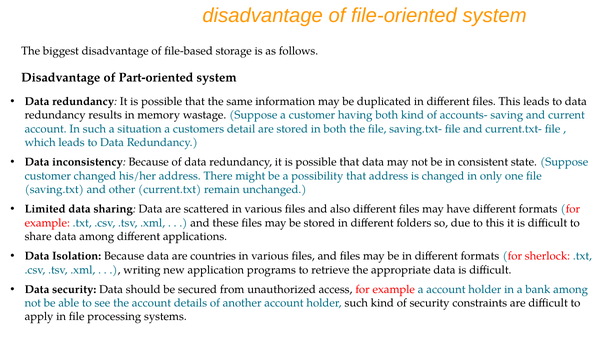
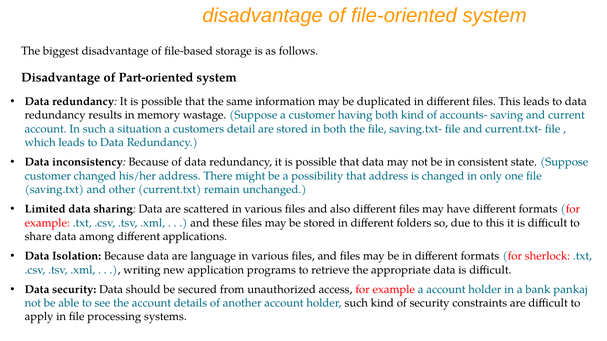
countries: countries -> language
bank among: among -> pankaj
